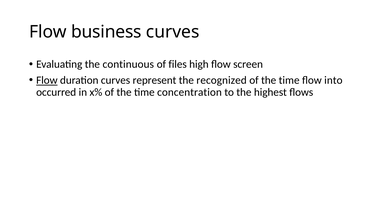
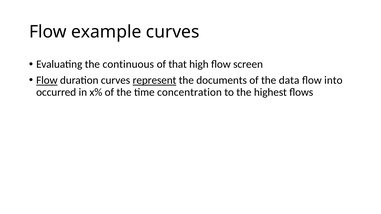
business: business -> example
files: files -> that
represent underline: none -> present
recognized: recognized -> documents
time at (289, 80): time -> data
